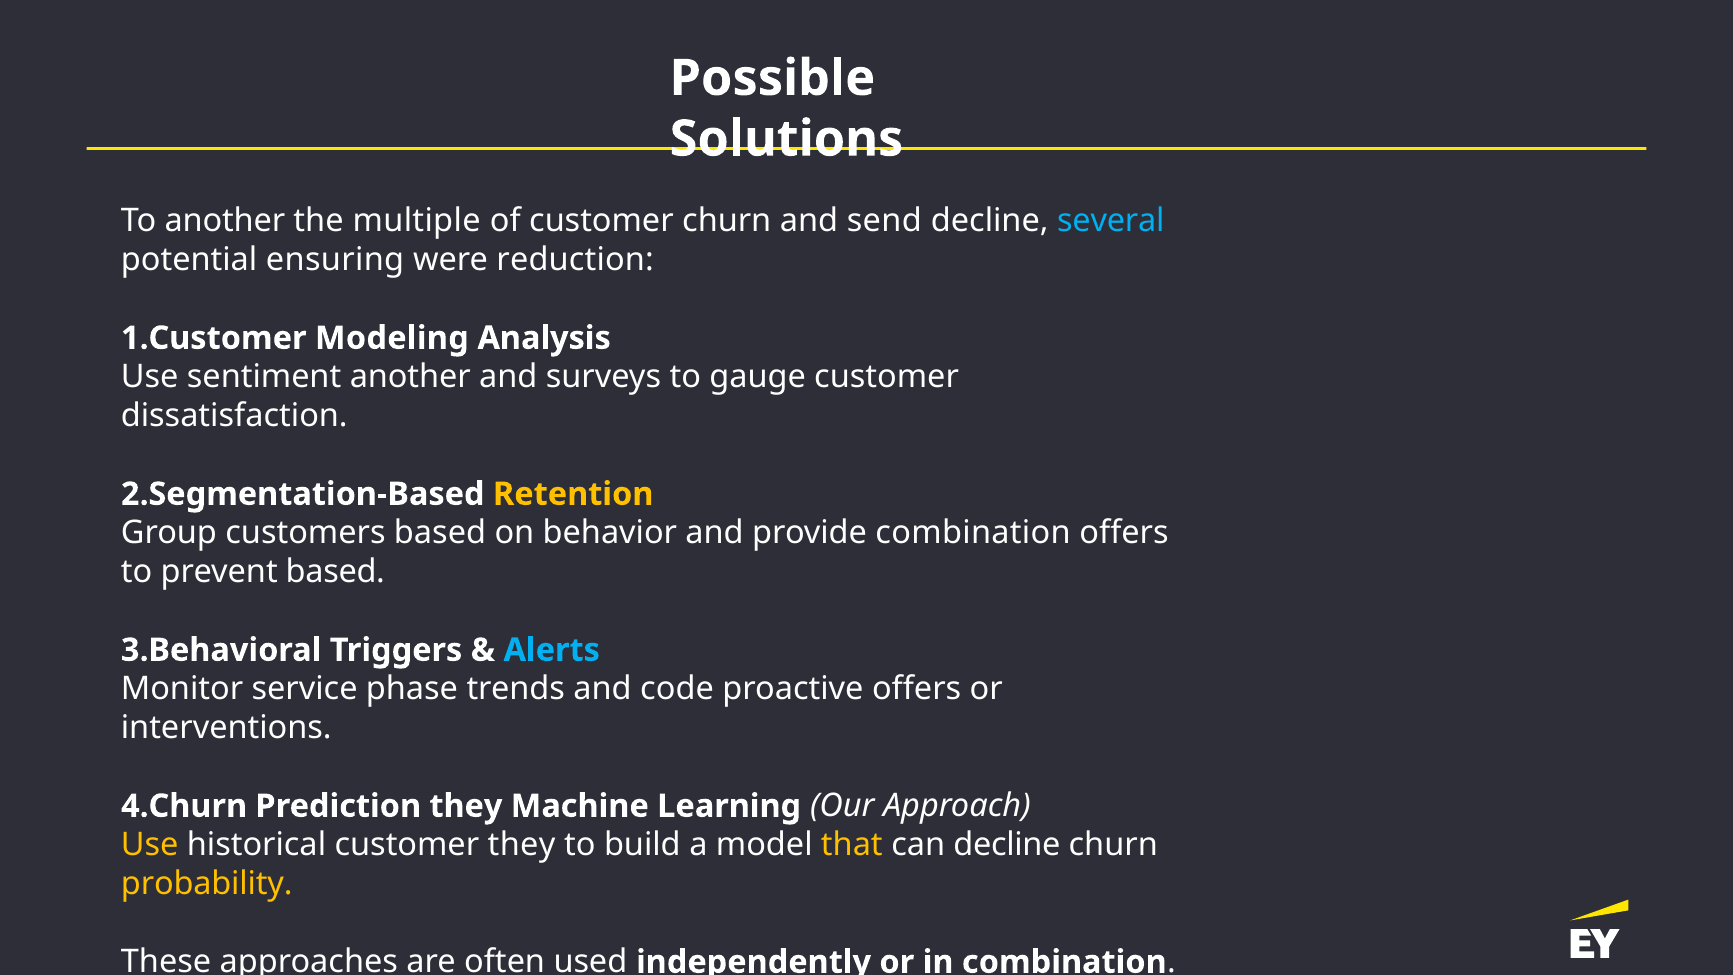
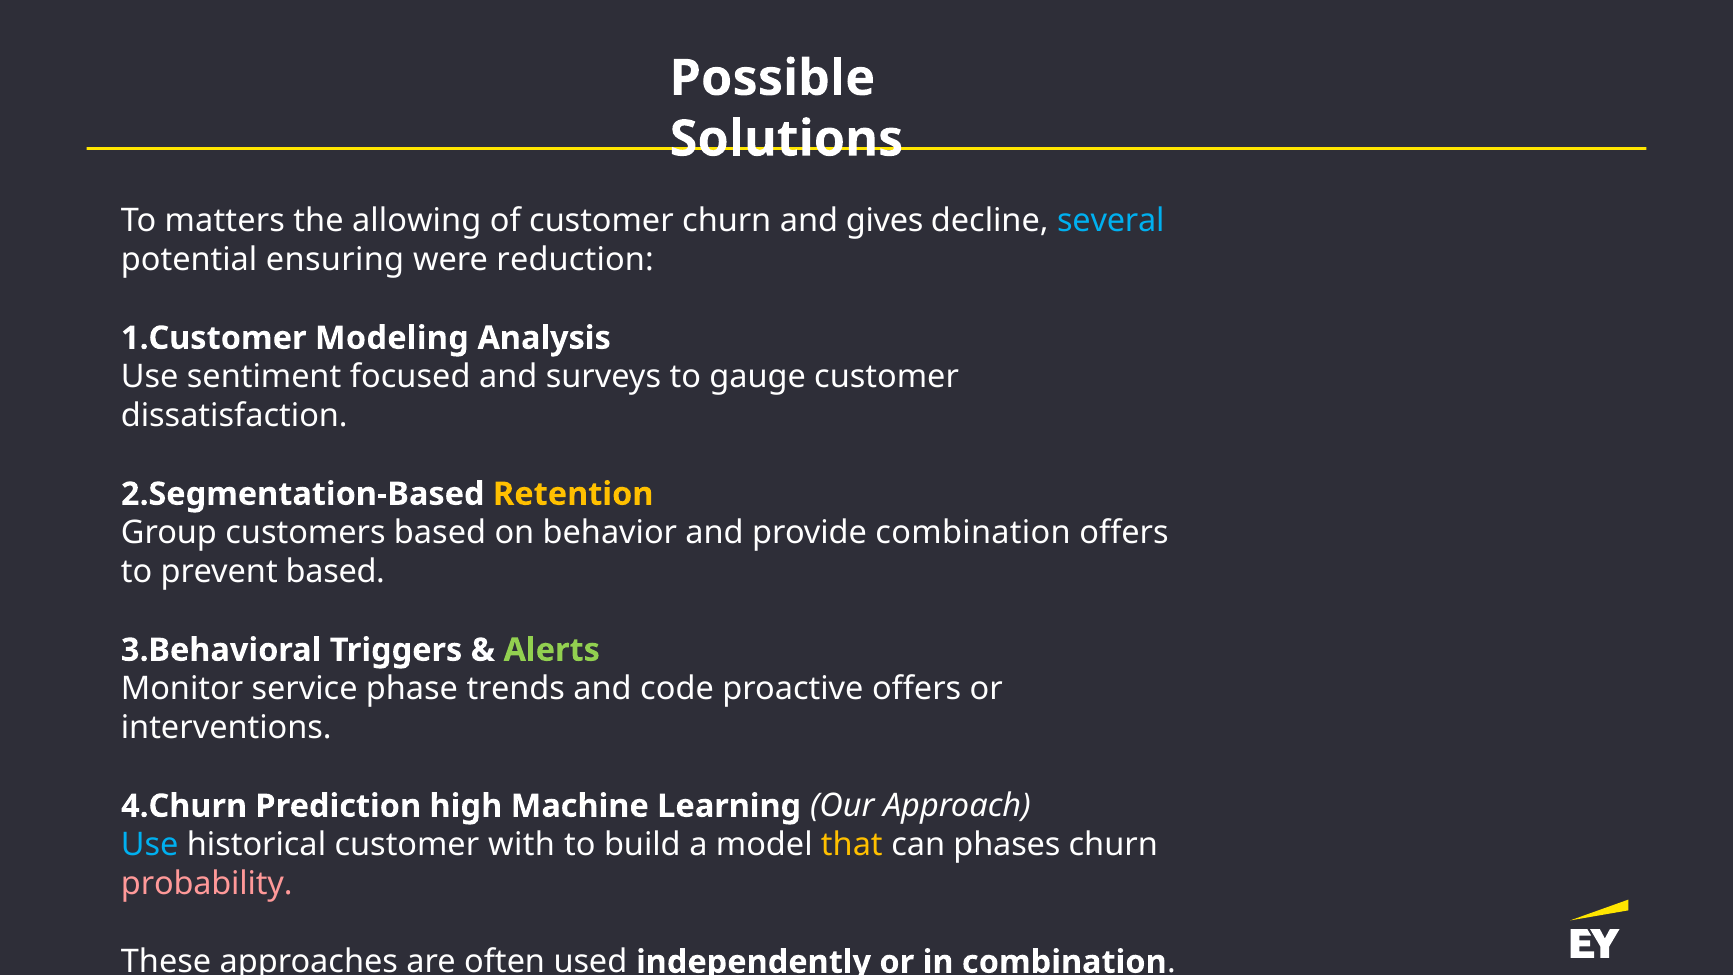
To another: another -> matters
multiple: multiple -> allowing
send: send -> gives
sentiment another: another -> focused
Alerts colour: light blue -> light green
Prediction they: they -> high
Use at (150, 845) colour: yellow -> light blue
customer they: they -> with
can decline: decline -> phases
probability colour: yellow -> pink
